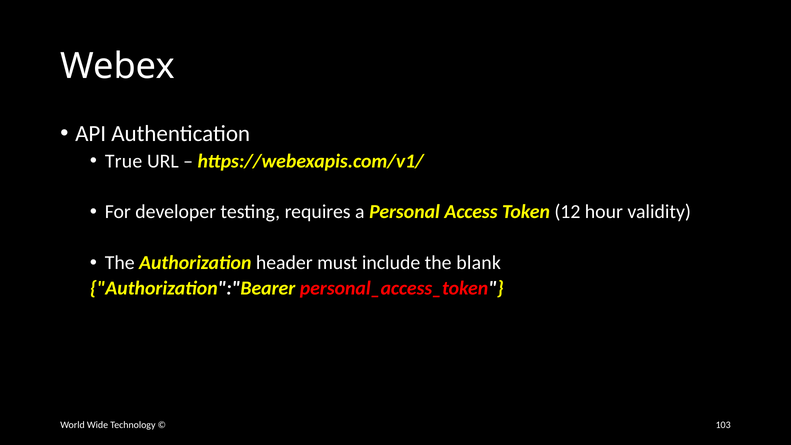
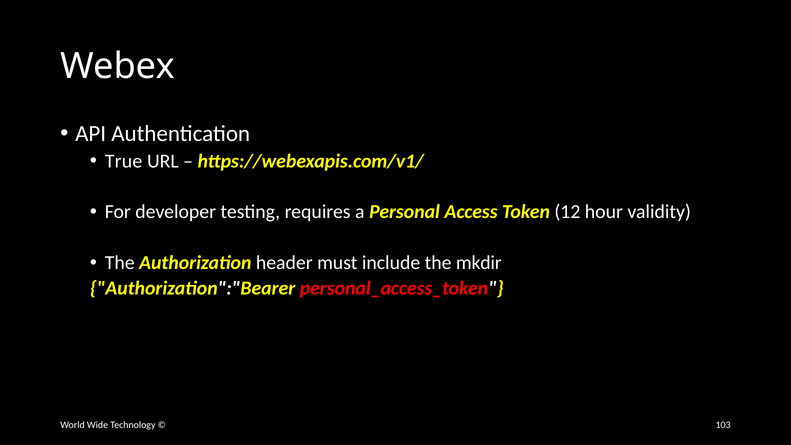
blank: blank -> mkdir
